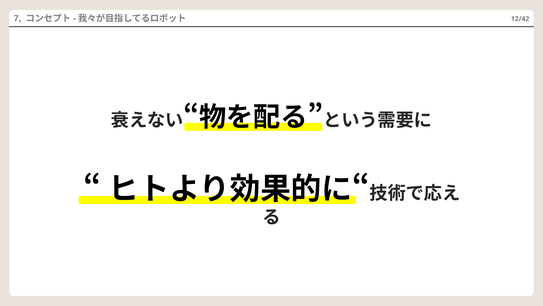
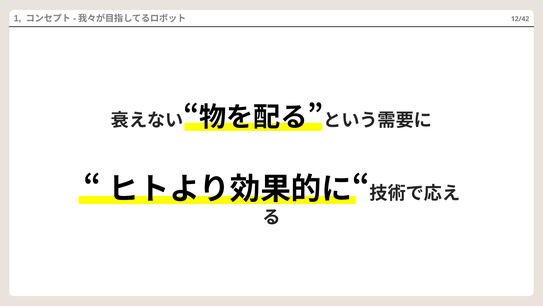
7: 7 -> 1
